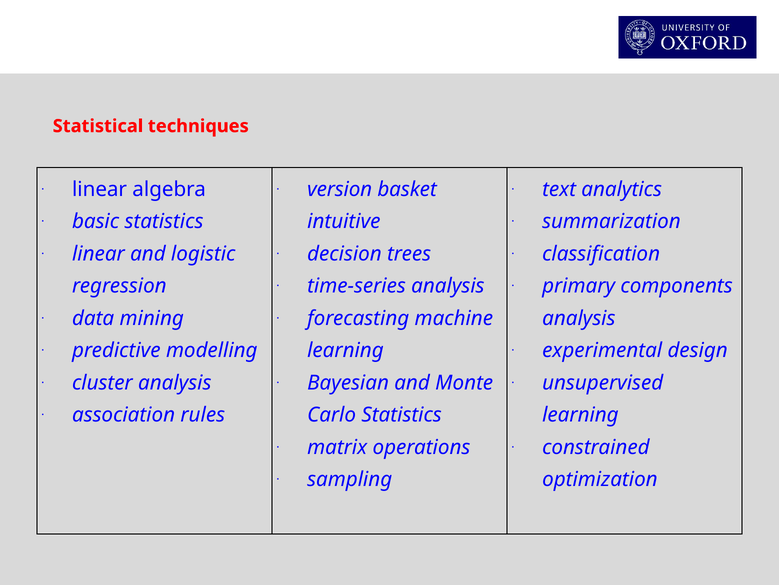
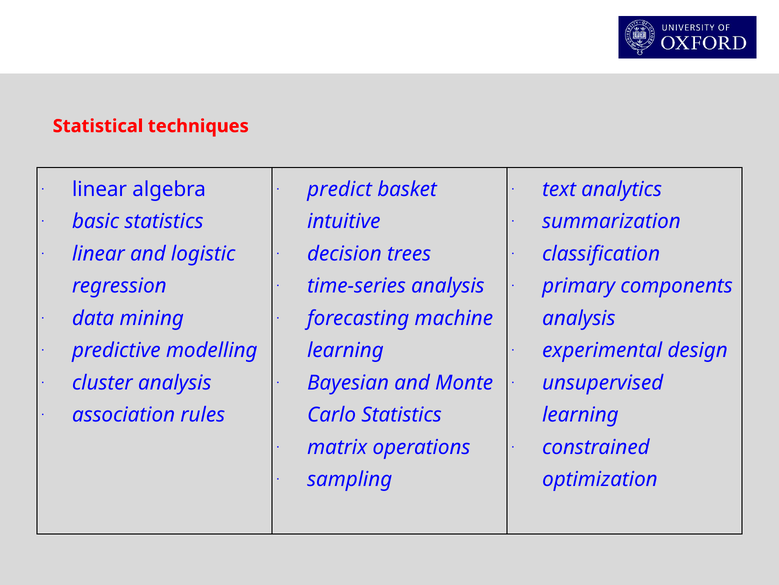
version: version -> predict
